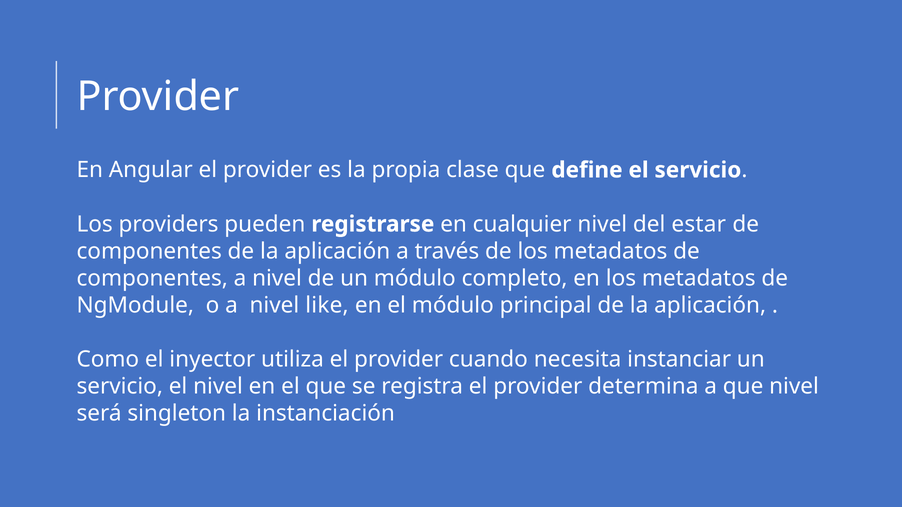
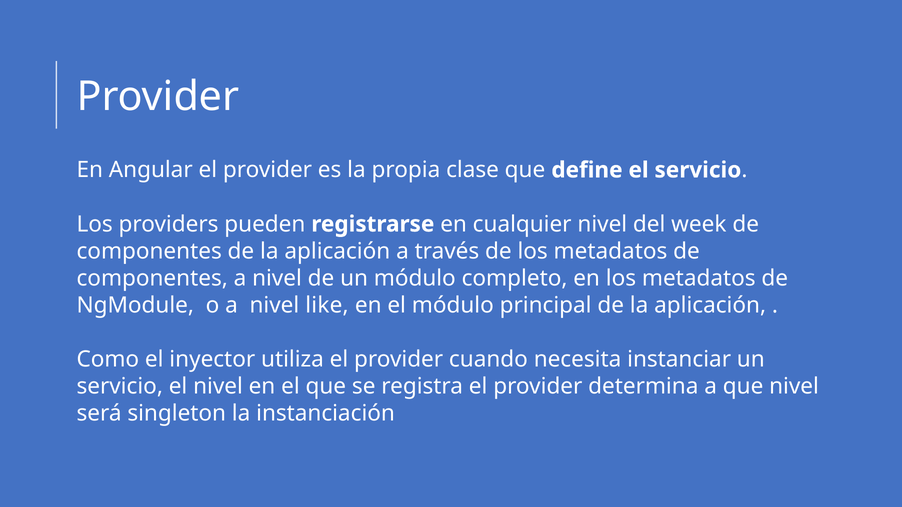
estar: estar -> week
